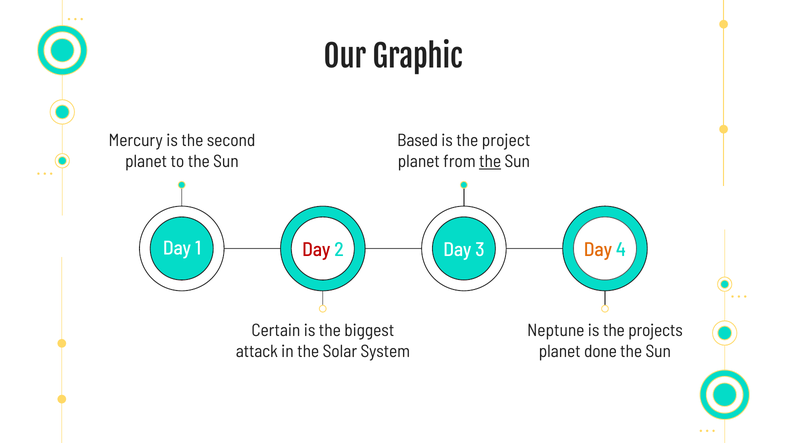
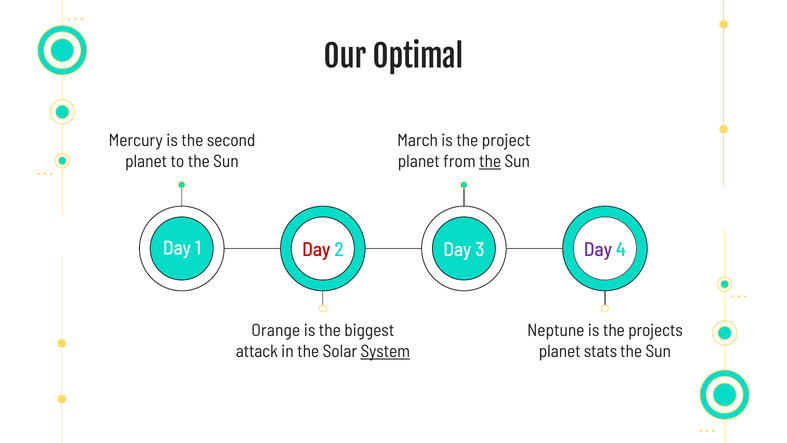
Graphic: Graphic -> Optimal
Based: Based -> March
Day at (598, 250) colour: orange -> purple
Certain: Certain -> Orange
System underline: none -> present
done: done -> stats
